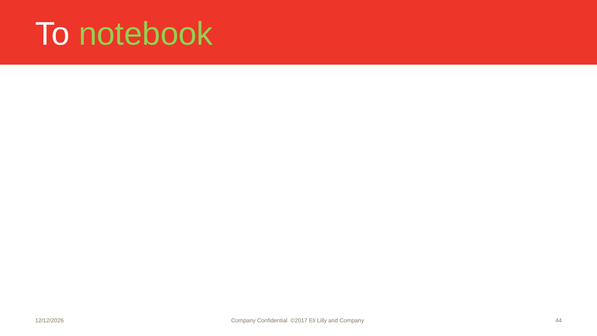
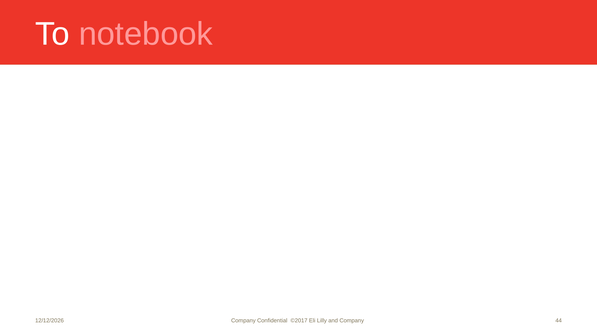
notebook colour: light green -> pink
